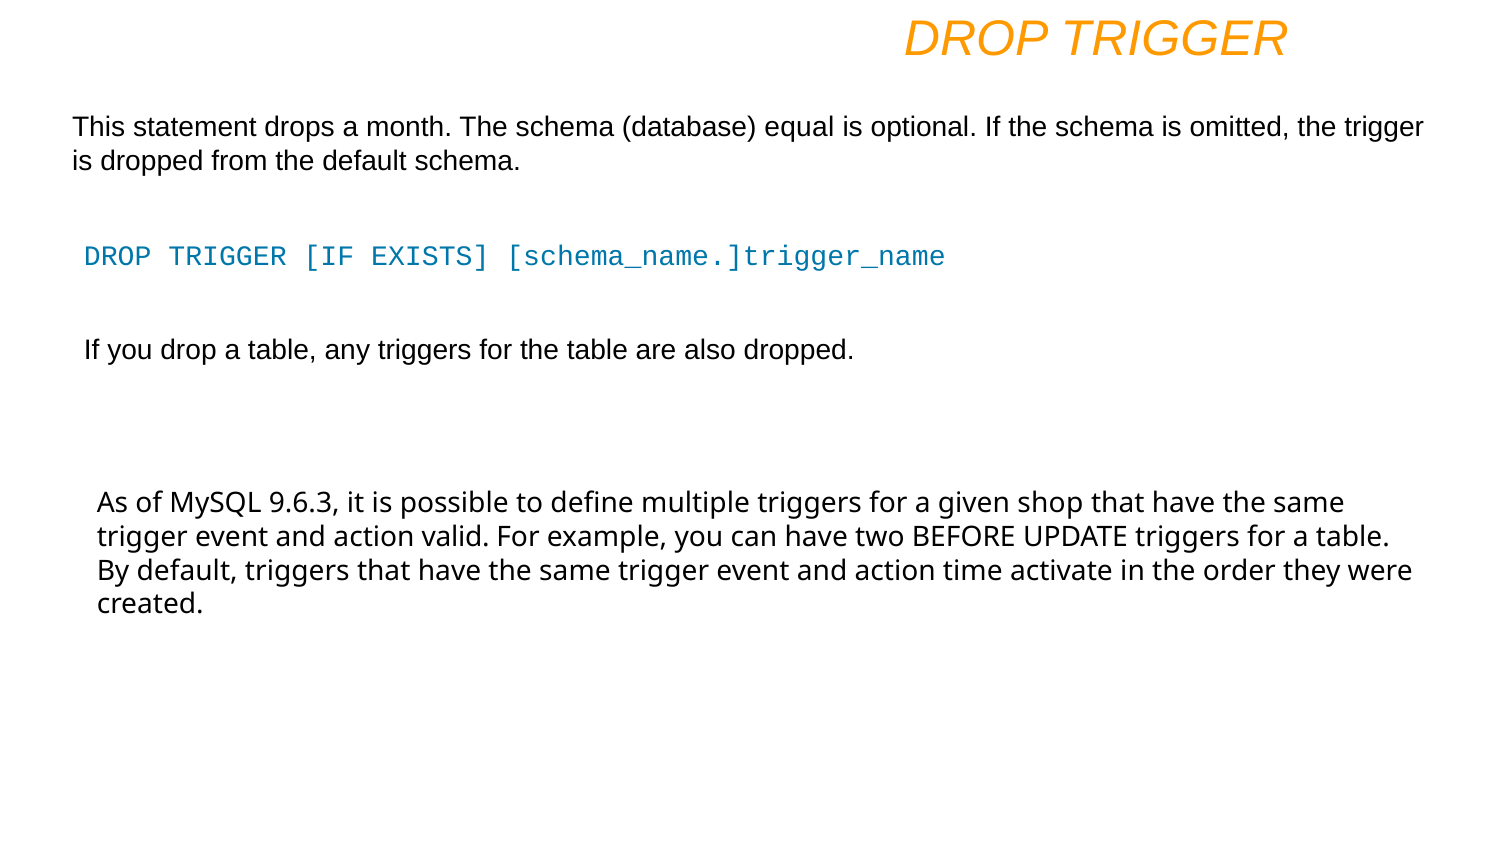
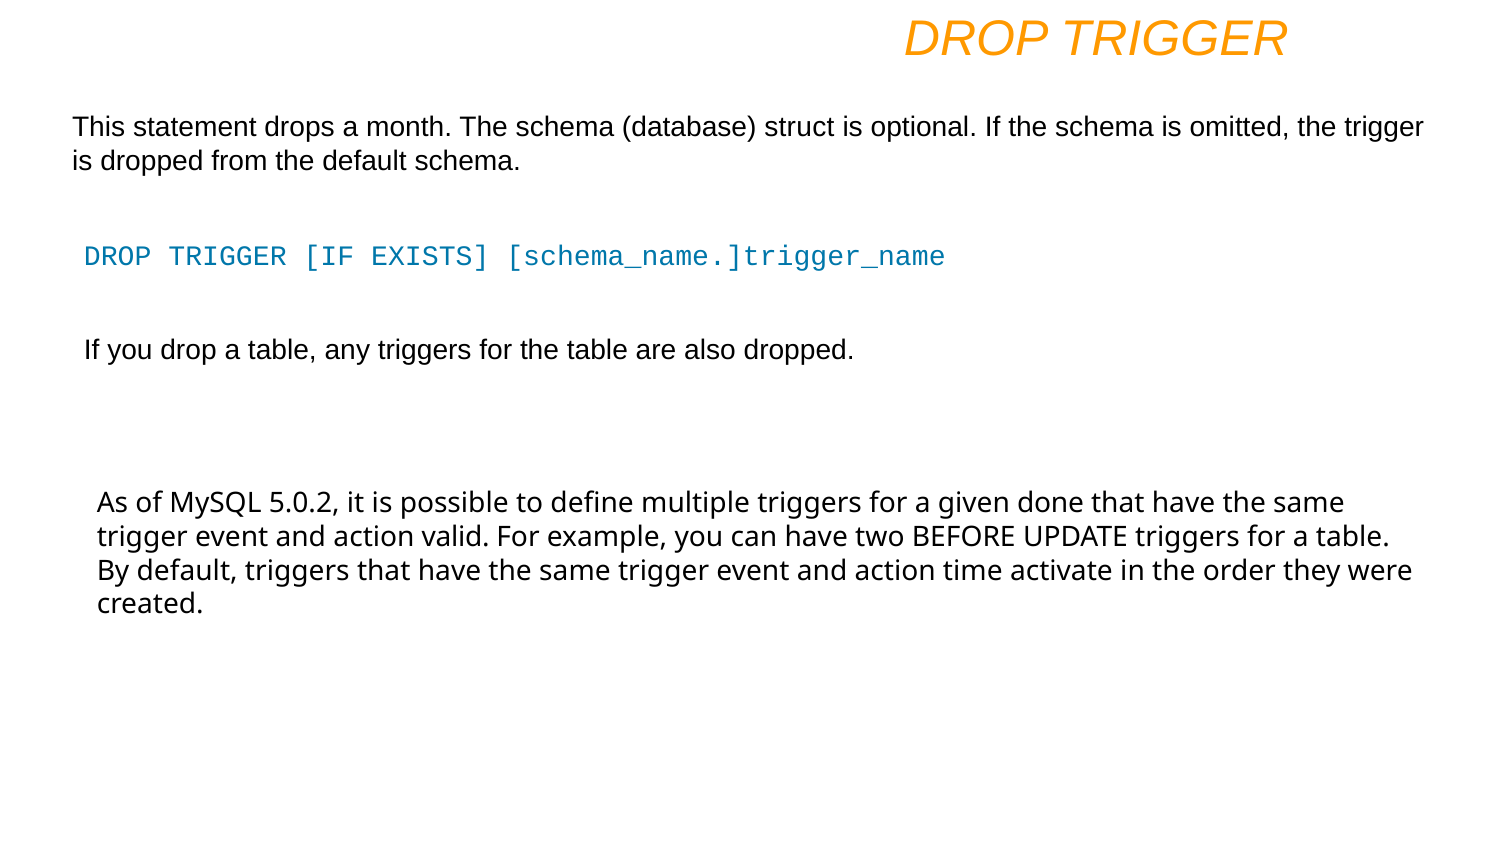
equal: equal -> struct
9.6.3: 9.6.3 -> 5.0.2
shop: shop -> done
